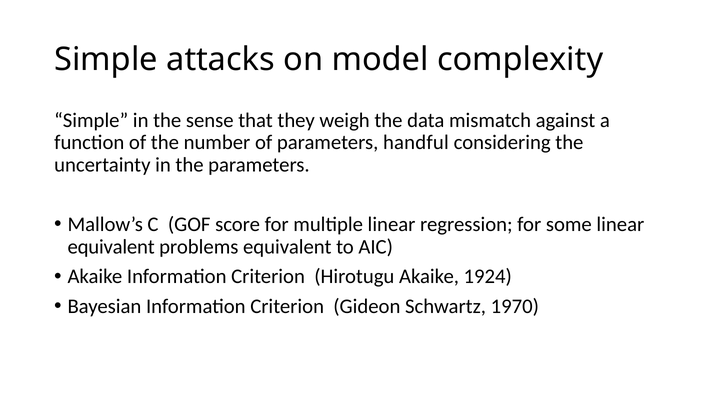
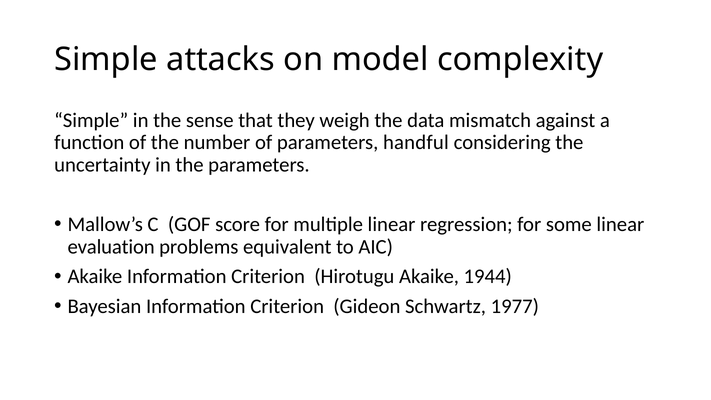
equivalent at (111, 247): equivalent -> evaluation
1924: 1924 -> 1944
1970: 1970 -> 1977
